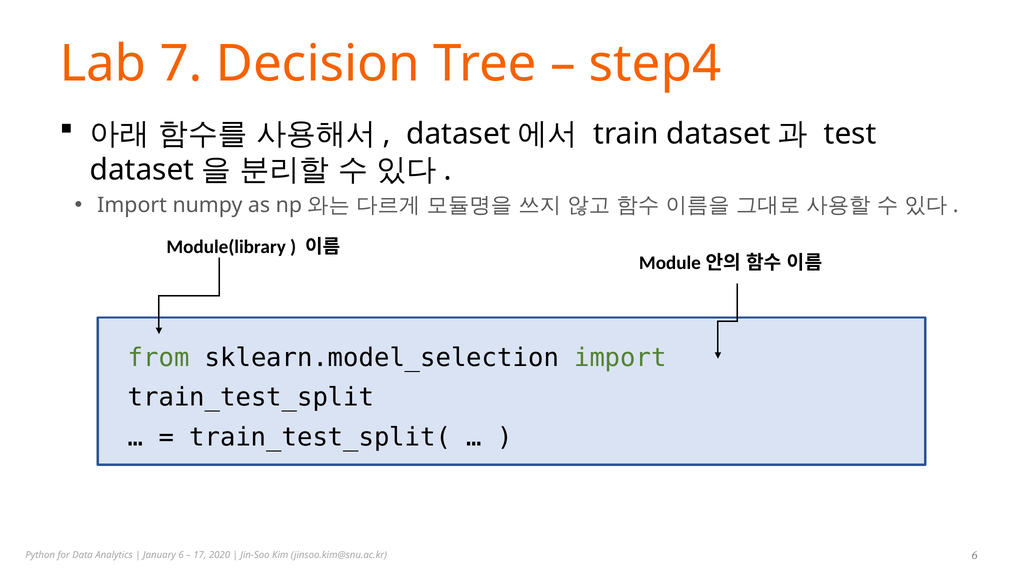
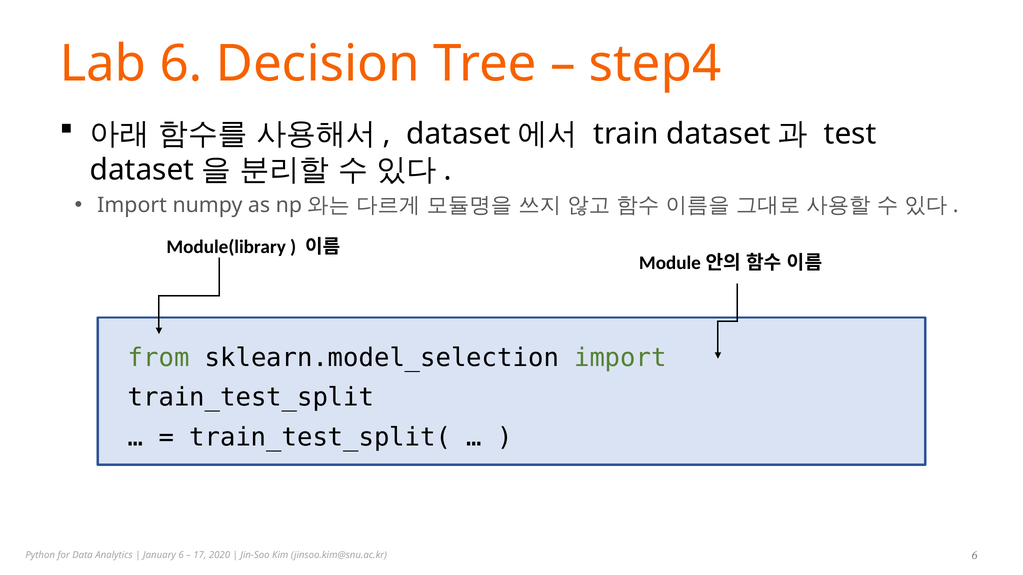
Lab 7: 7 -> 6
